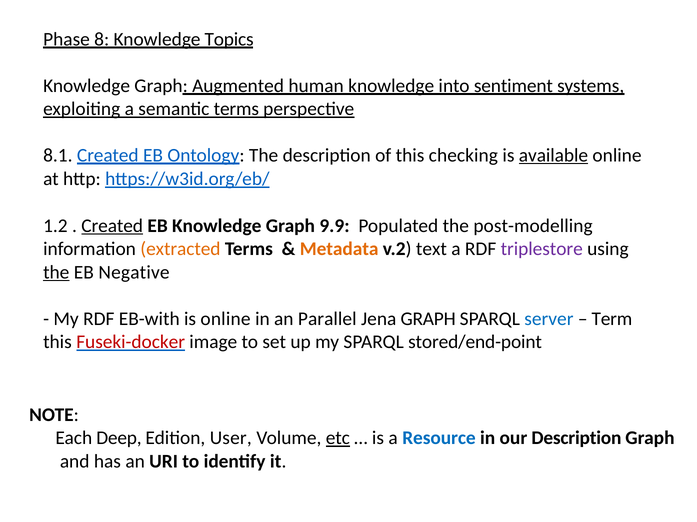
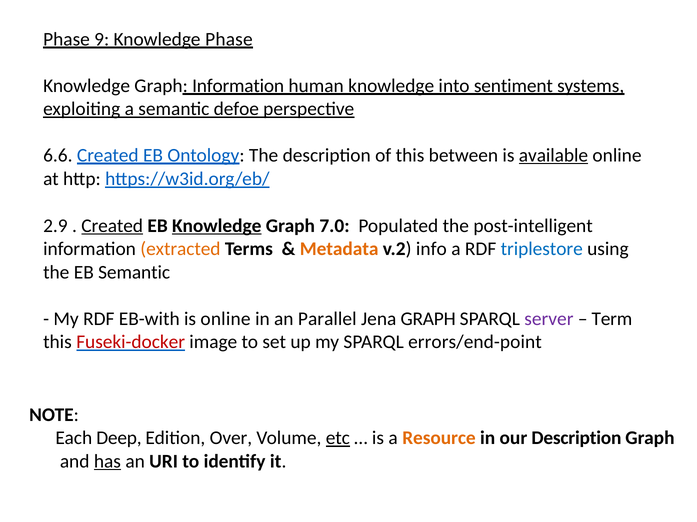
8: 8 -> 9
Knowledge Topics: Topics -> Phase
Graph Augmented: Augmented -> Information
semantic terms: terms -> defoe
8.1: 8.1 -> 6.6
checking: checking -> between
1.2: 1.2 -> 2.9
Knowledge at (217, 226) underline: none -> present
9.9: 9.9 -> 7.0
post-modelling: post-modelling -> post-intelligent
text: text -> info
triplestore colour: purple -> blue
the at (56, 273) underline: present -> none
EB Negative: Negative -> Semantic
server colour: blue -> purple
stored/end-point: stored/end-point -> errors/end-point
User: User -> Over
Resource colour: blue -> orange
has underline: none -> present
